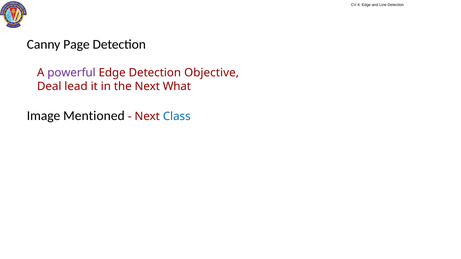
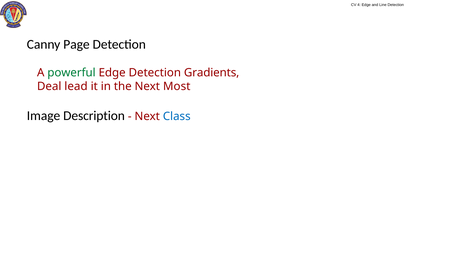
powerful colour: purple -> green
Objective: Objective -> Gradients
What: What -> Most
Mentioned: Mentioned -> Description
